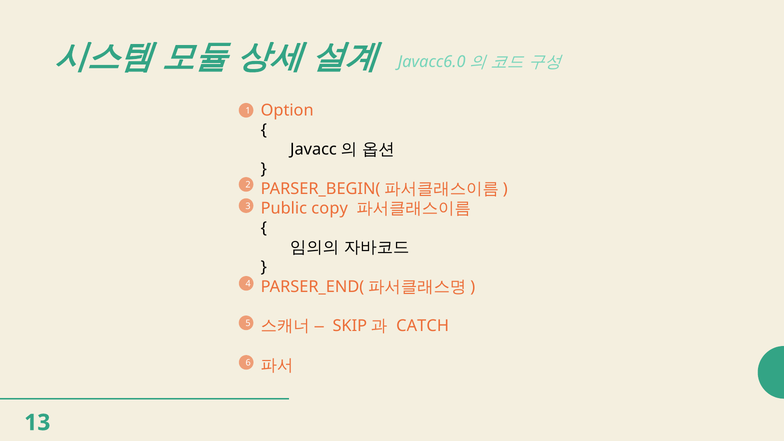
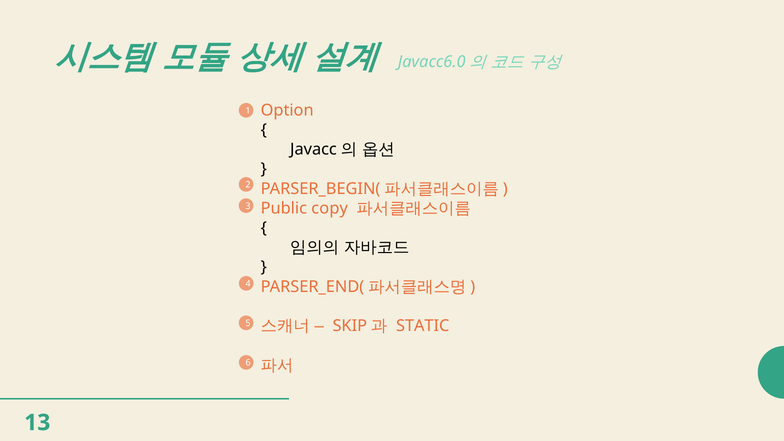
CATCH: CATCH -> STATIC
